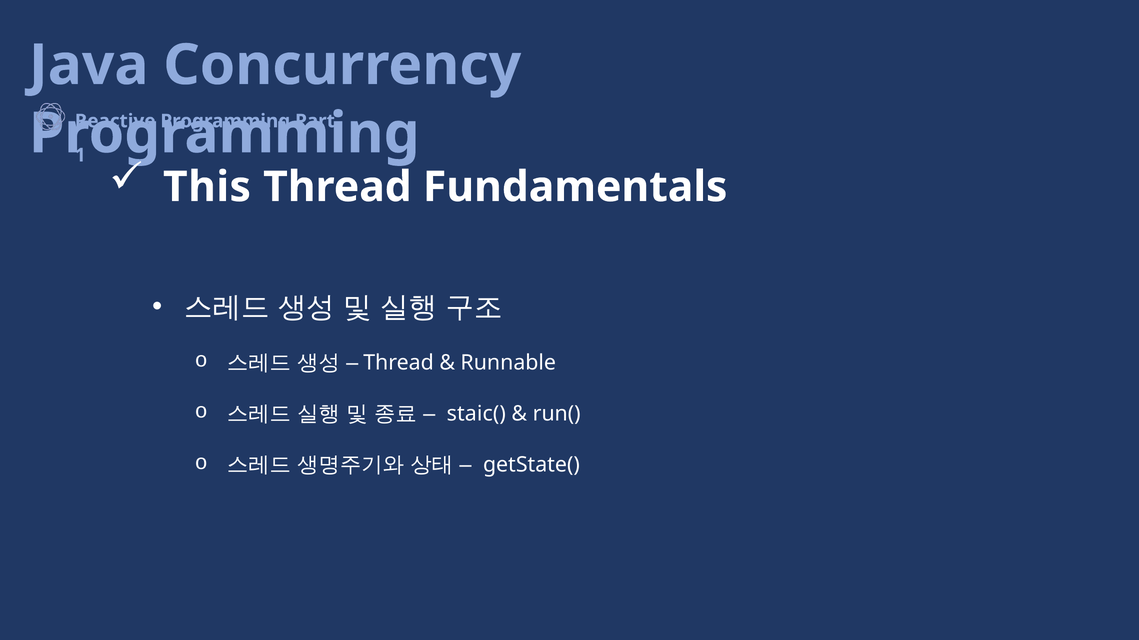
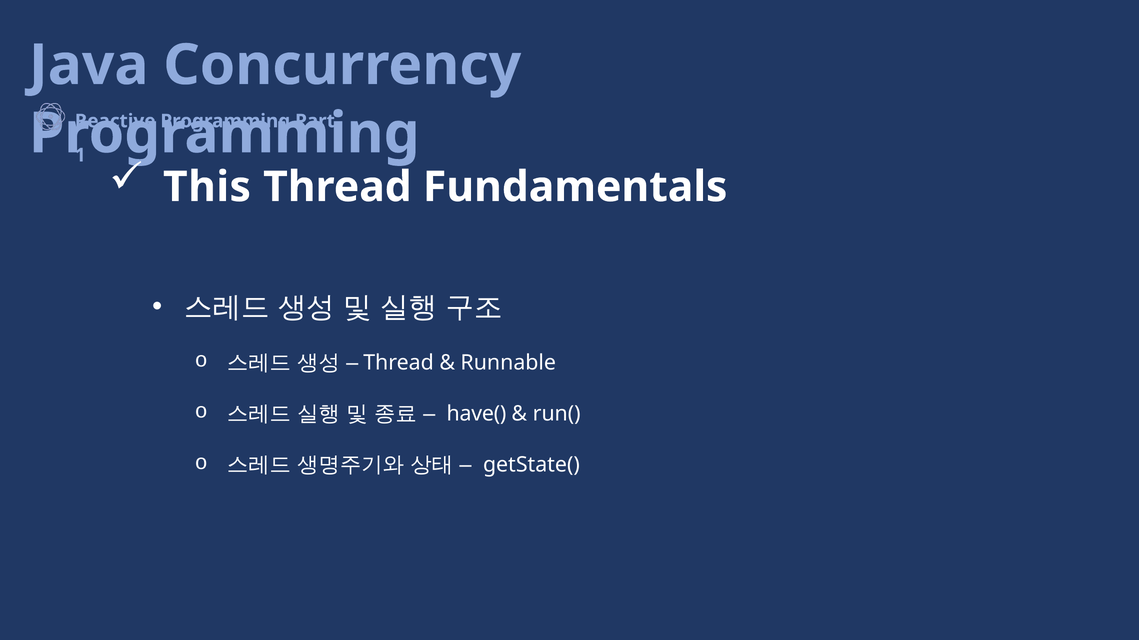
staic(: staic( -> have(
